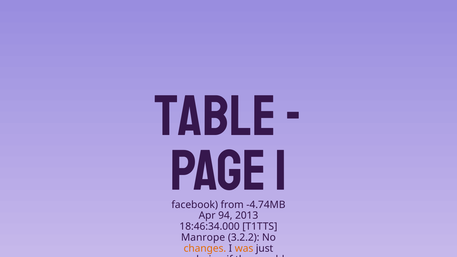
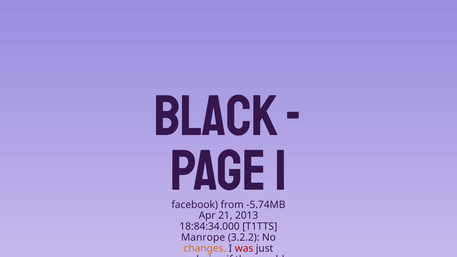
TABLE: TABLE -> BLACK
-4.74MB: -4.74MB -> -5.74MB
94: 94 -> 21
18:46:34.000: 18:46:34.000 -> 18:84:34.000
was at (244, 249) colour: orange -> red
